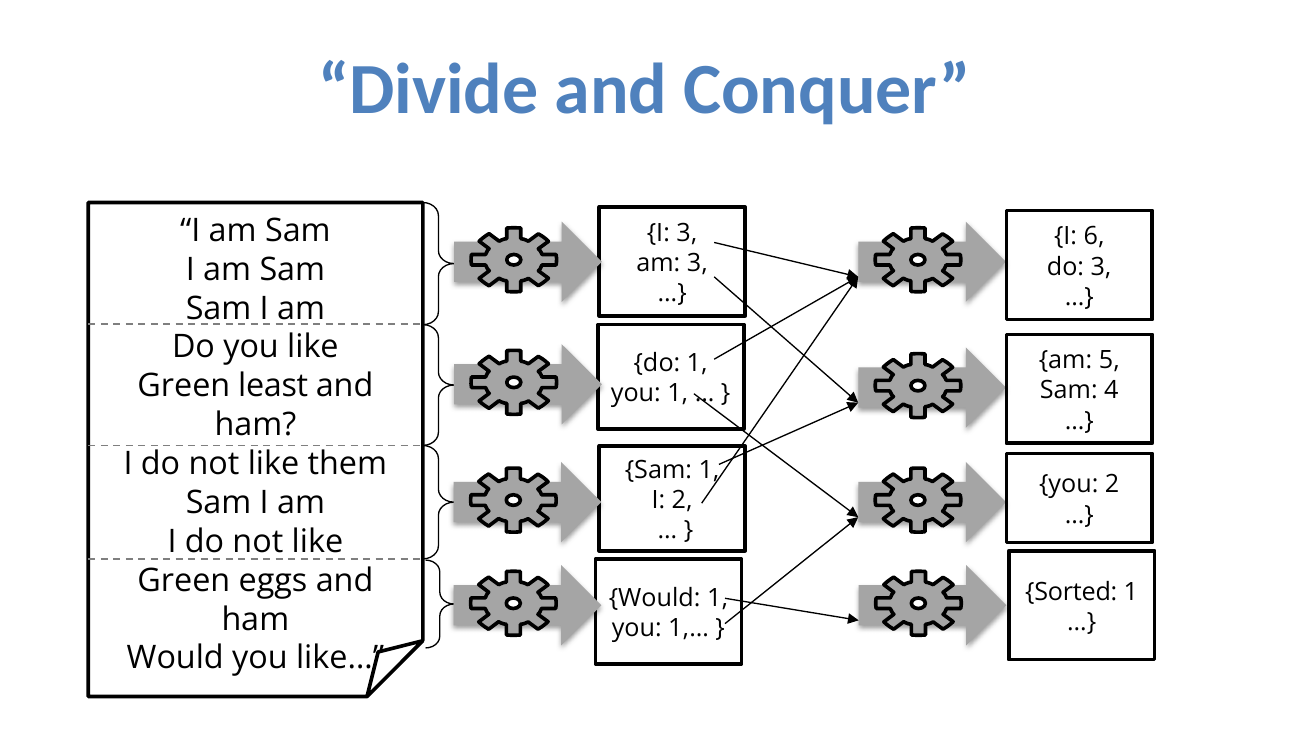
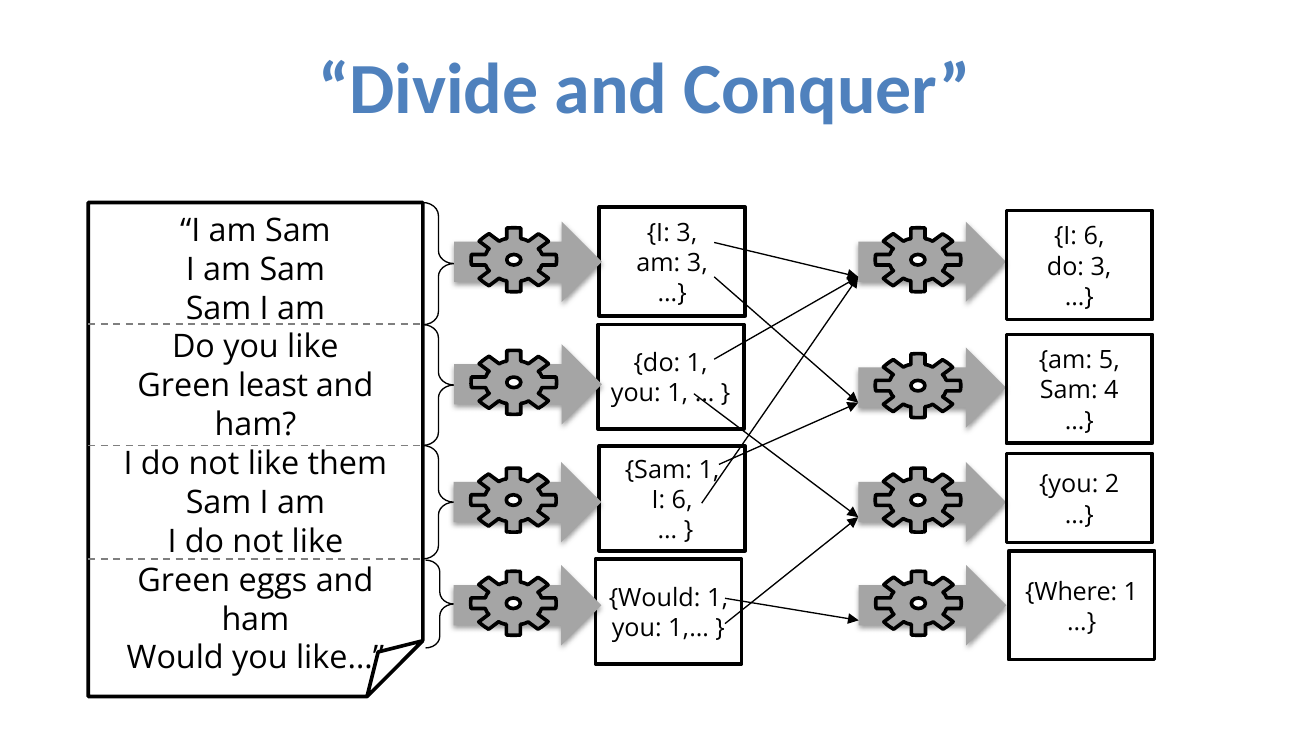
2 at (682, 500): 2 -> 6
Sorted: Sorted -> Where
